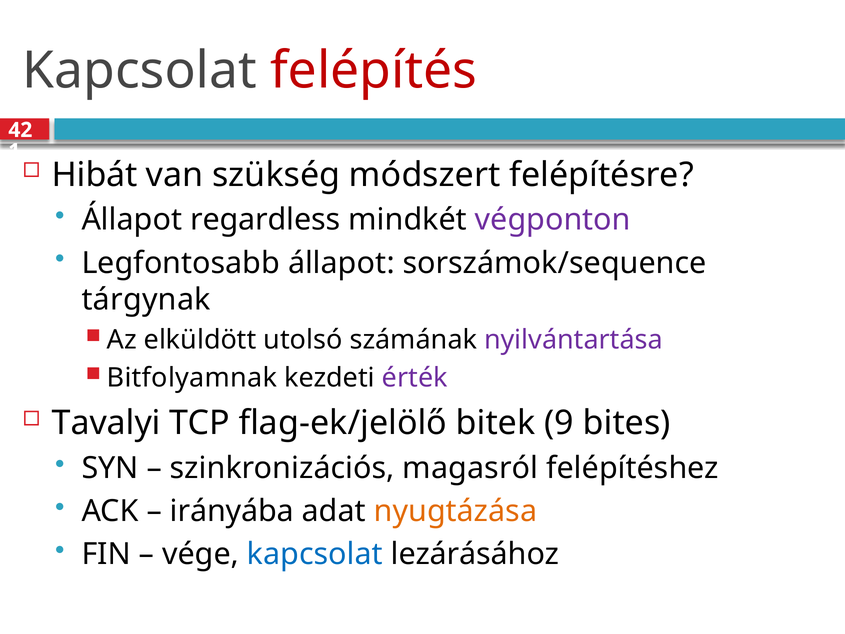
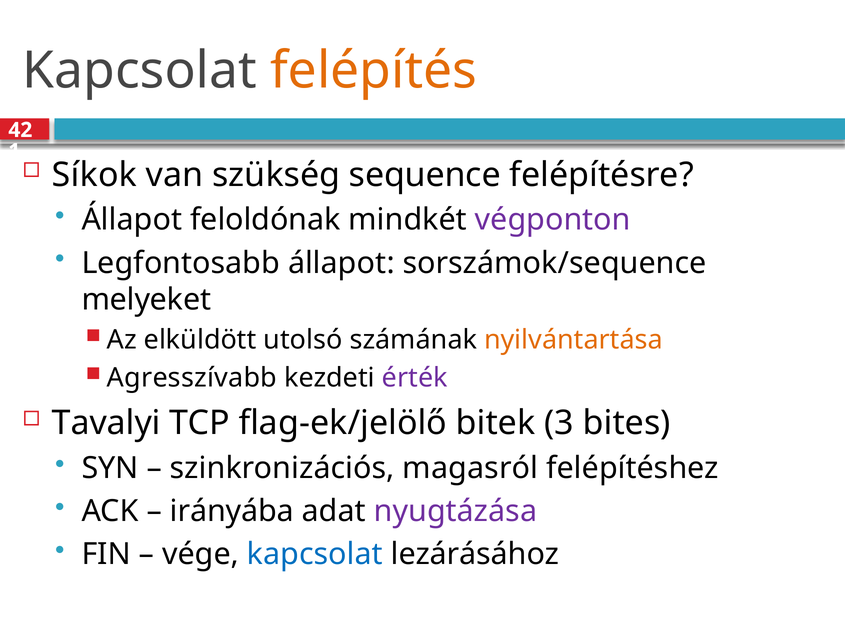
felépítés colour: red -> orange
Hibát: Hibát -> Síkok
módszert: módszert -> sequence
regardless: regardless -> feloldónak
tárgynak: tárgynak -> melyeket
nyilvántartása colour: purple -> orange
Bitfolyamnak: Bitfolyamnak -> Agresszívabb
9: 9 -> 3
nyugtázása colour: orange -> purple
